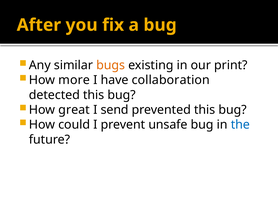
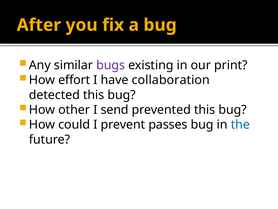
bugs colour: orange -> purple
more: more -> effort
great: great -> other
unsafe: unsafe -> passes
